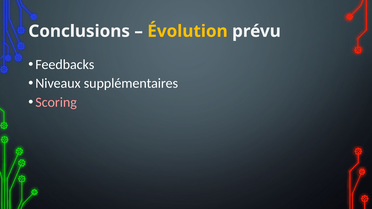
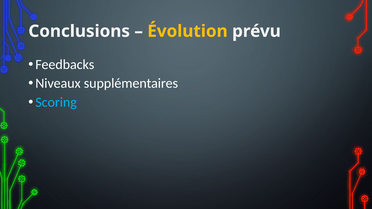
Scoring colour: pink -> light blue
